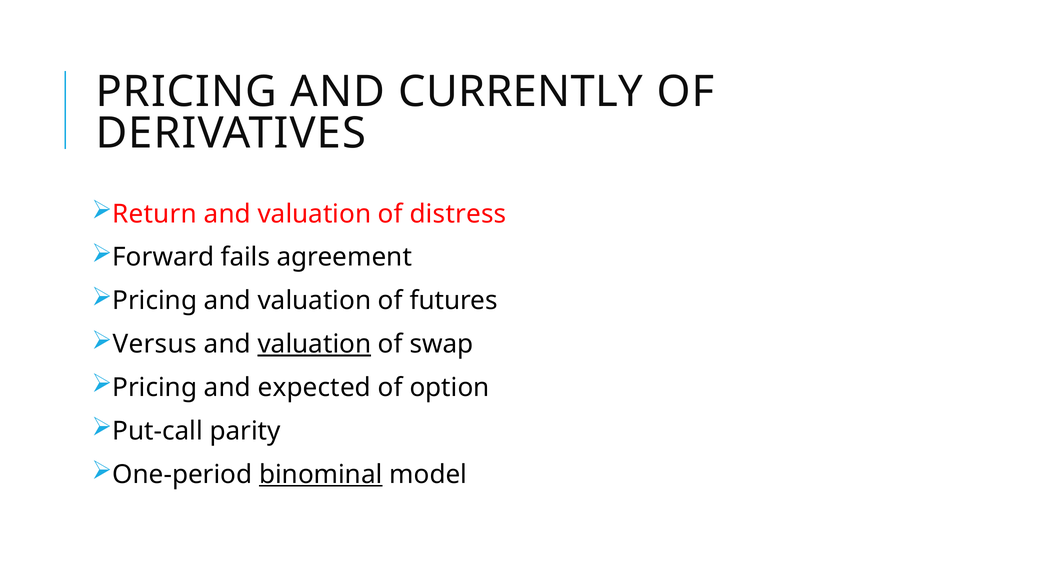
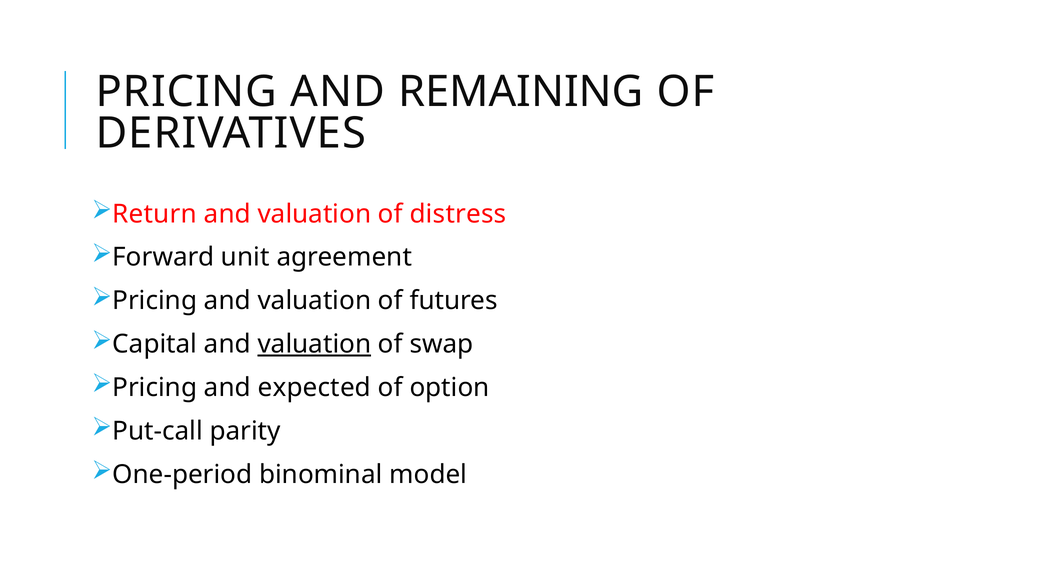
CURRENTLY: CURRENTLY -> REMAINING
fails: fails -> unit
Versus: Versus -> Capital
binominal underline: present -> none
